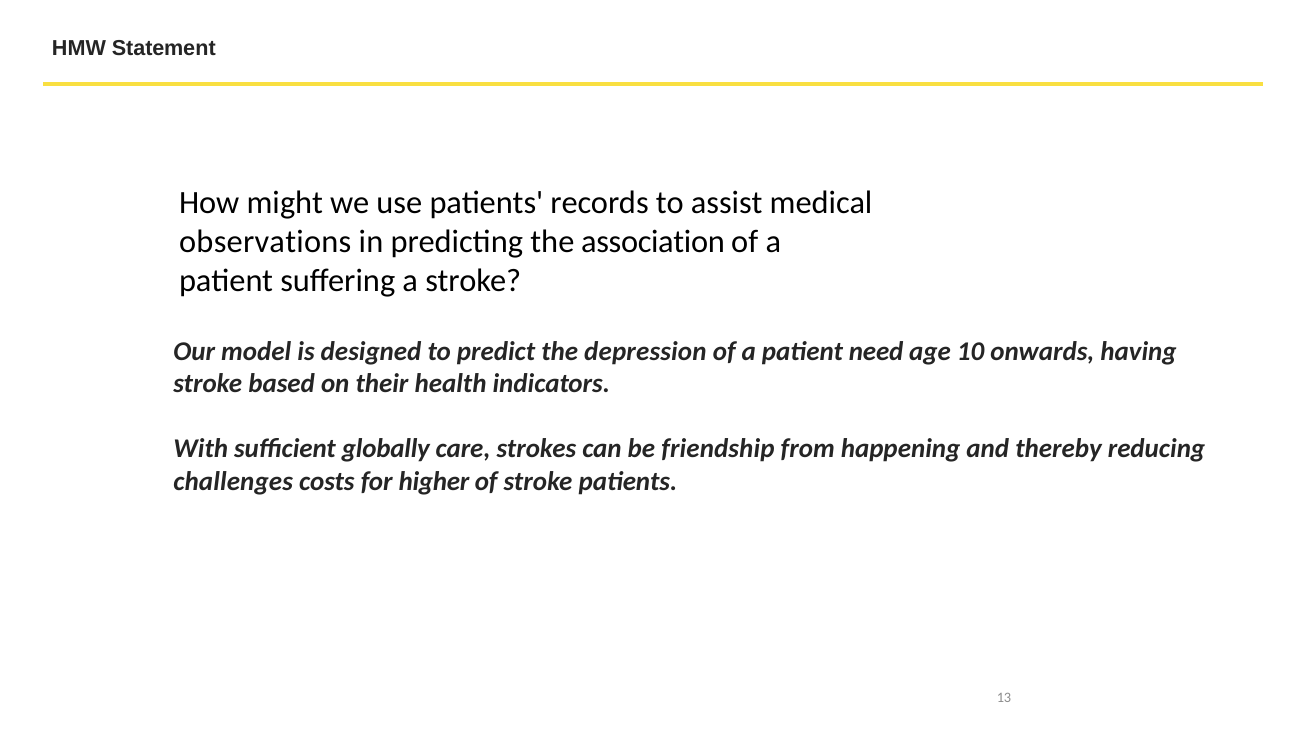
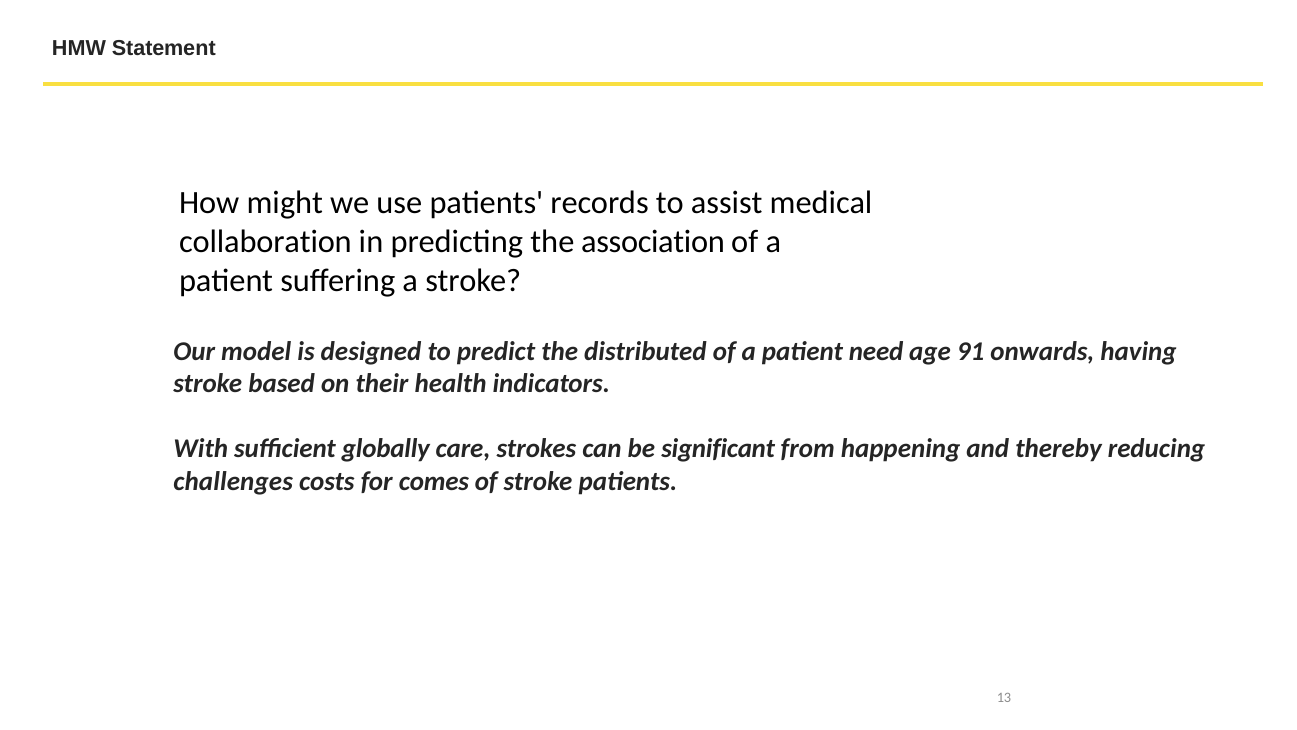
observations: observations -> collaboration
depression: depression -> distributed
10: 10 -> 91
friendship: friendship -> significant
higher: higher -> comes
